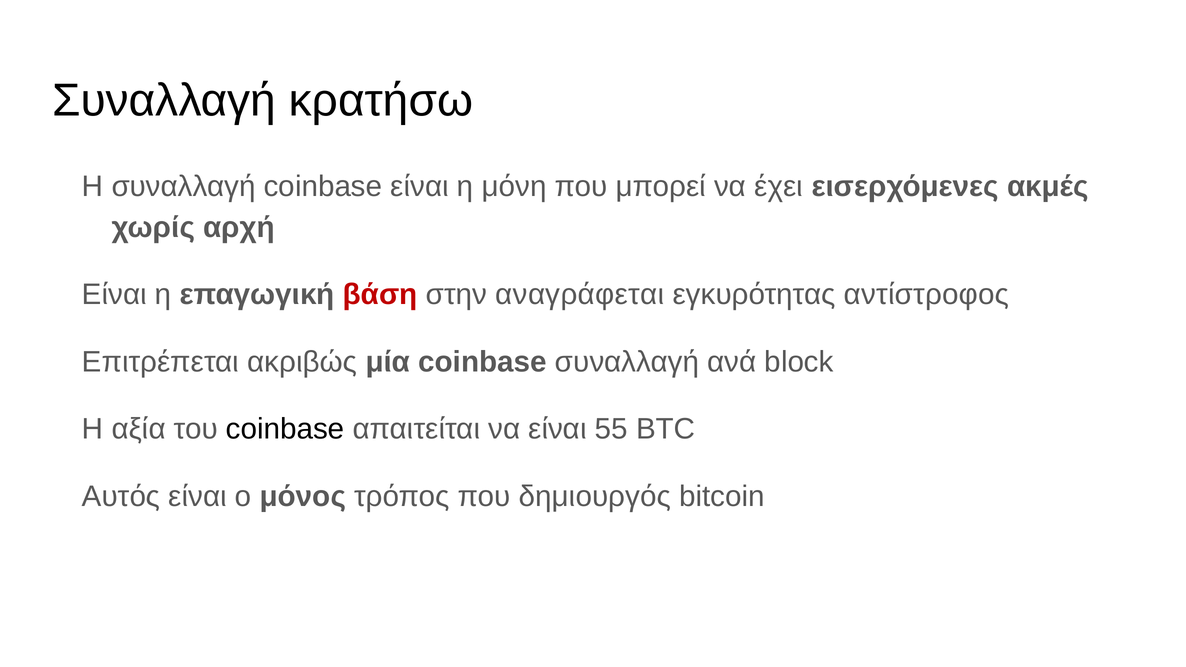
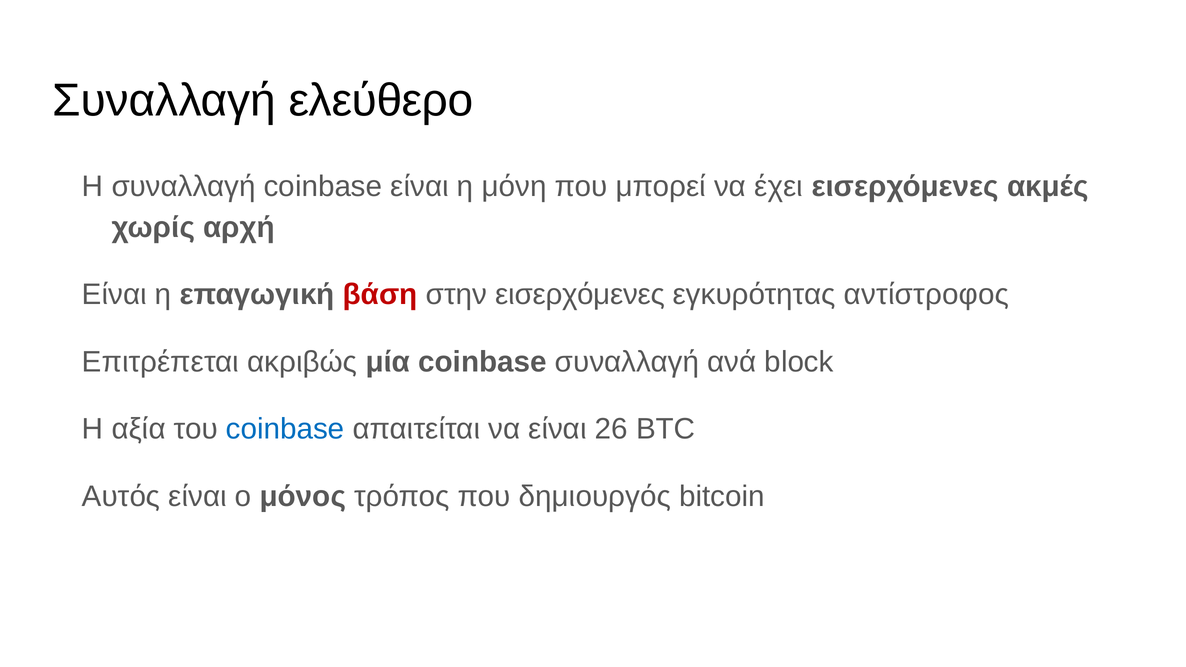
κρατήσω: κρατήσω -> ελεύθερο
στην αναγράφεται: αναγράφεται -> εισερχόμενες
coinbase at (285, 429) colour: black -> blue
55: 55 -> 26
